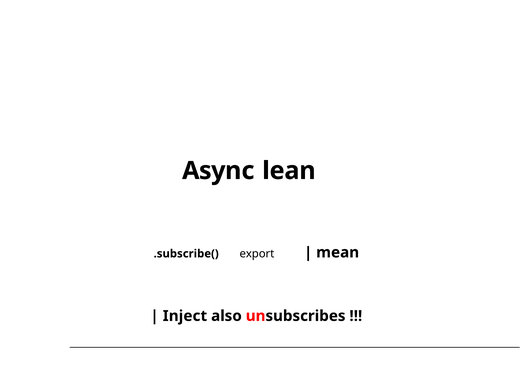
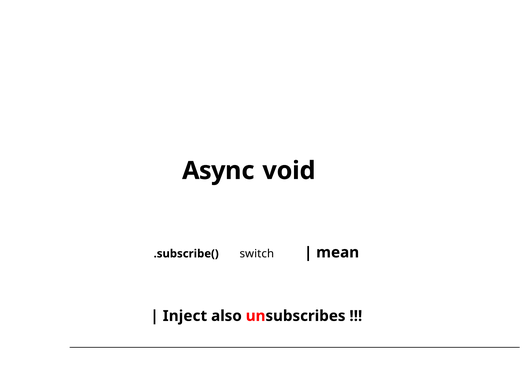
lean: lean -> void
export: export -> switch
